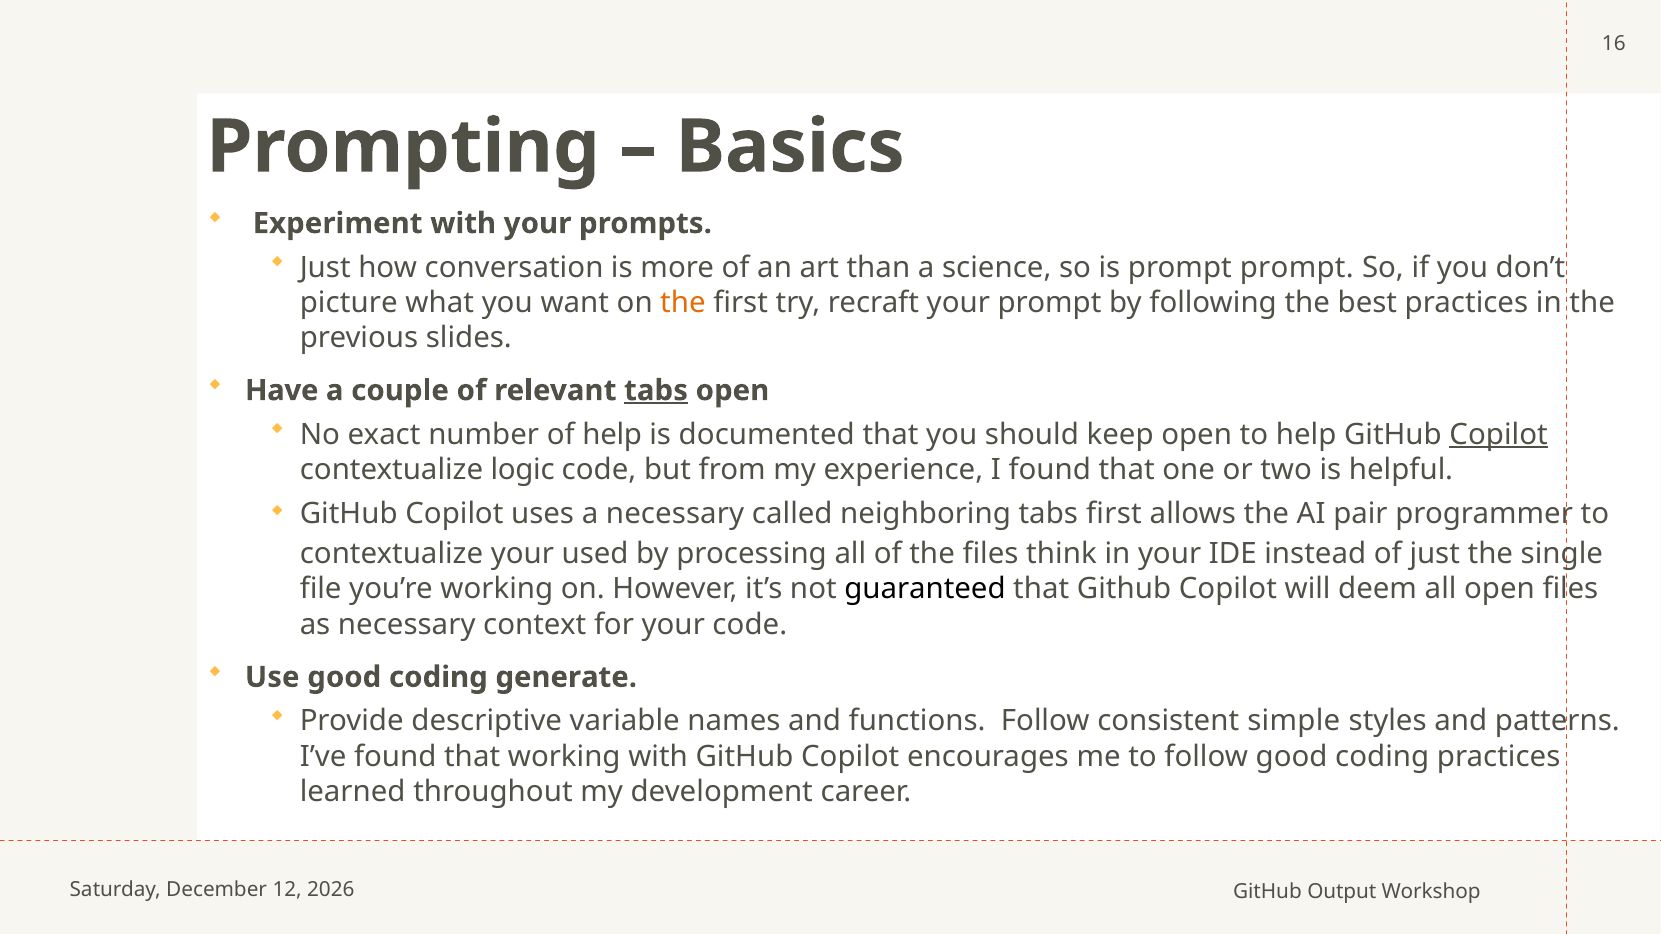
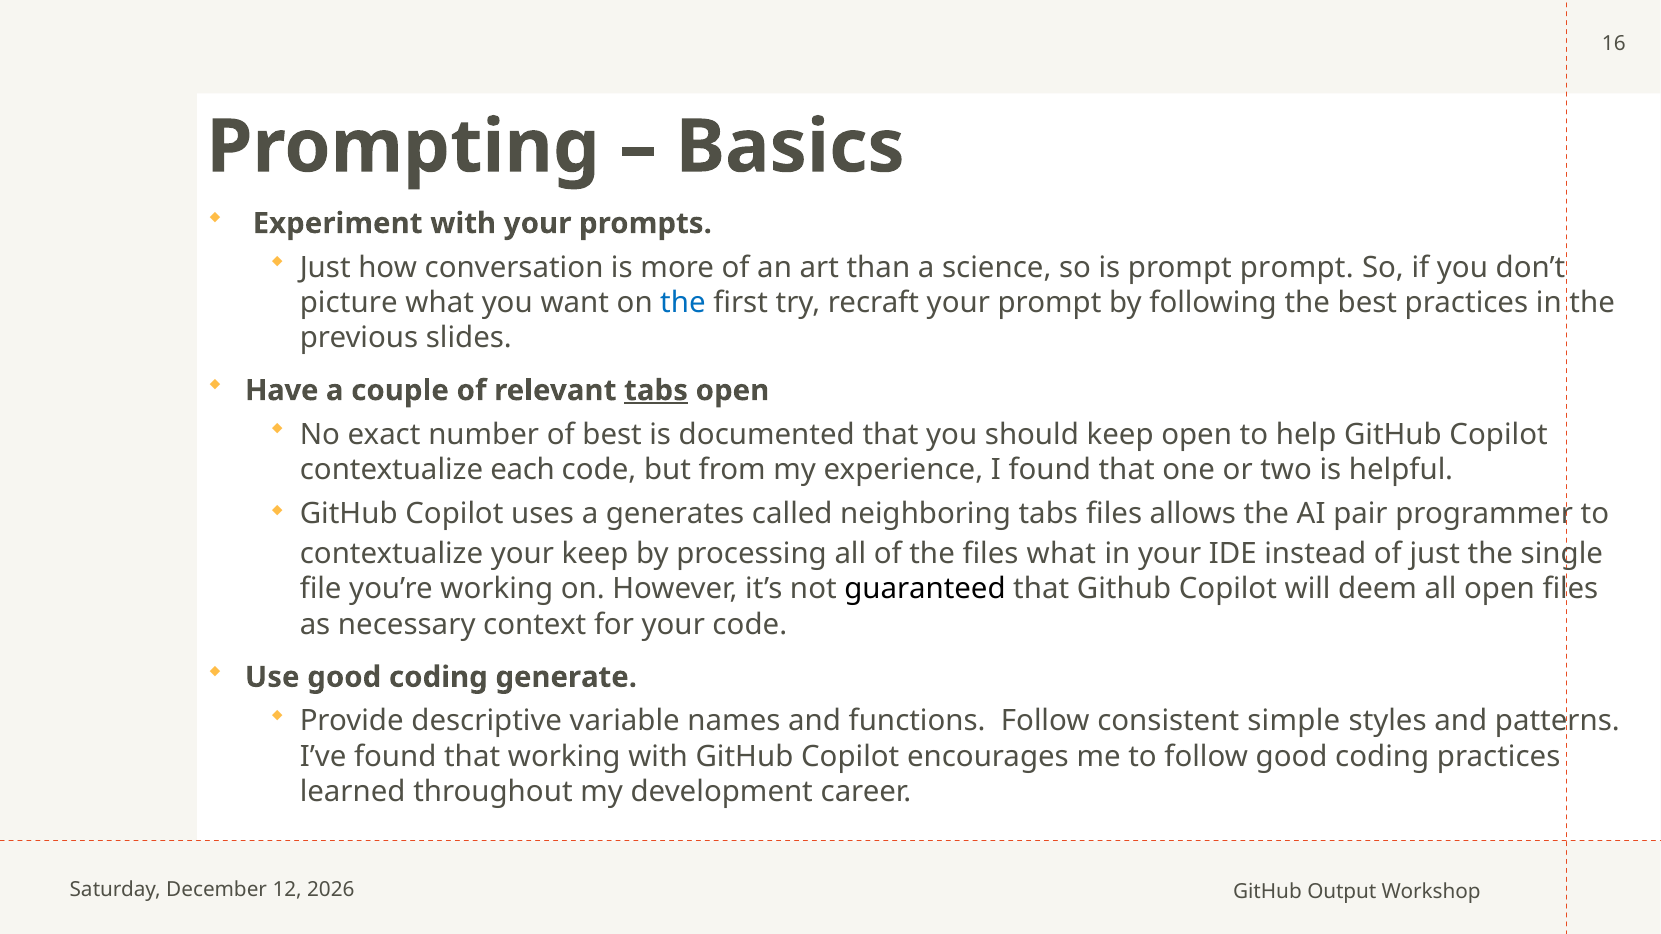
the at (683, 303) colour: orange -> blue
of help: help -> best
Copilot at (1499, 435) underline: present -> none
logic: logic -> each
a necessary: necessary -> generates
tabs first: first -> files
your used: used -> keep
files think: think -> what
